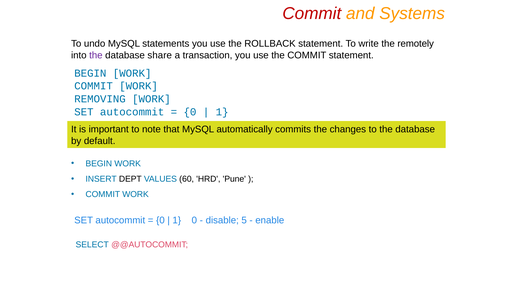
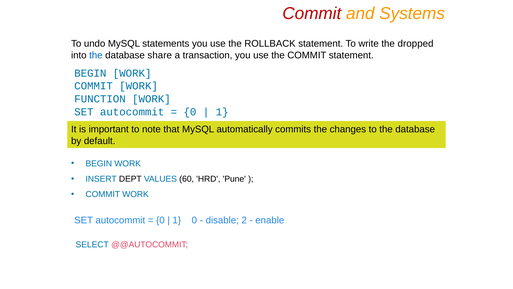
remotely: remotely -> dropped
the at (96, 55) colour: purple -> blue
REMOVING: REMOVING -> FUNCTION
5: 5 -> 2
